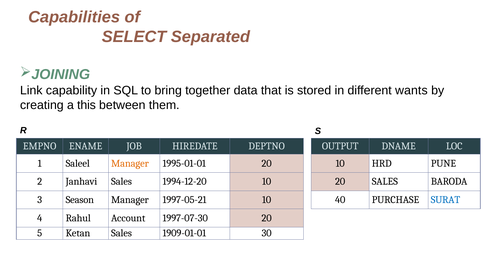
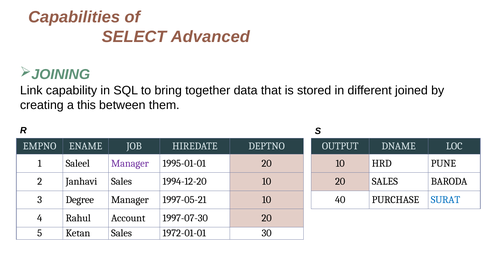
Separated: Separated -> Advanced
wants: wants -> joined
Manager at (130, 163) colour: orange -> purple
Season: Season -> Degree
1909-01-01: 1909-01-01 -> 1972-01-01
